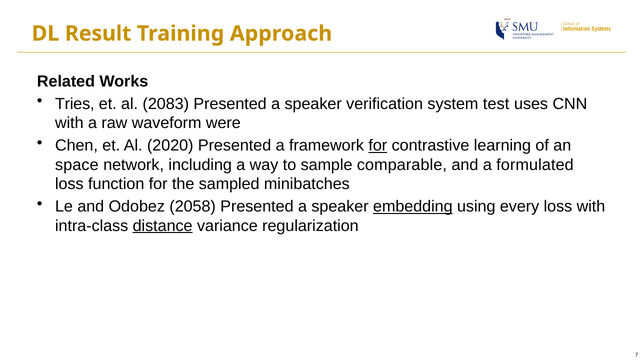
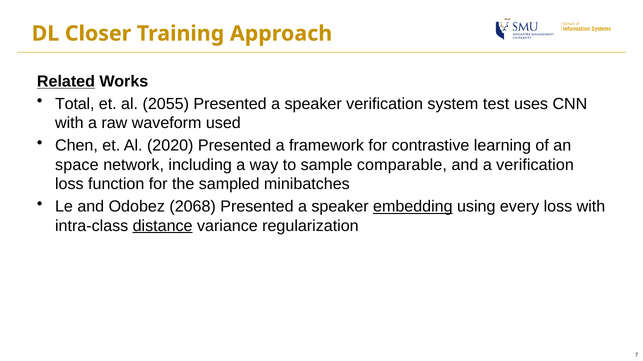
Result: Result -> Closer
Related underline: none -> present
Tries: Tries -> Total
2083: 2083 -> 2055
were: were -> used
for at (378, 146) underline: present -> none
a formulated: formulated -> verification
2058: 2058 -> 2068
